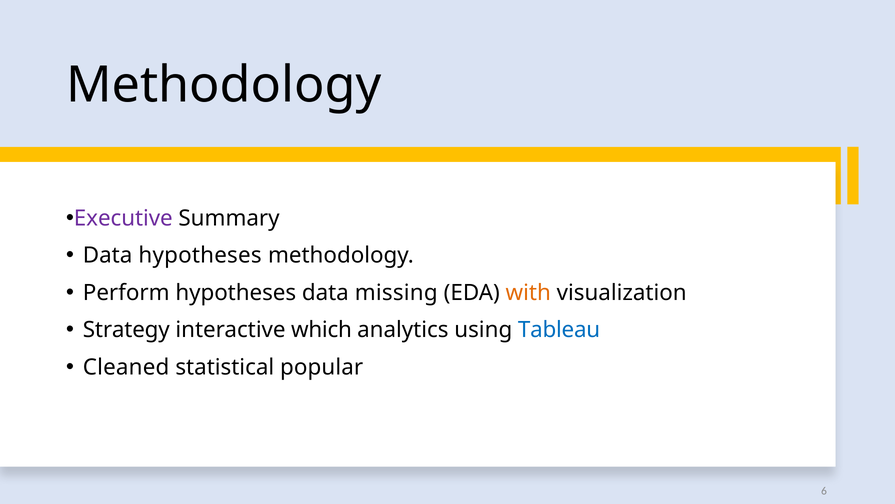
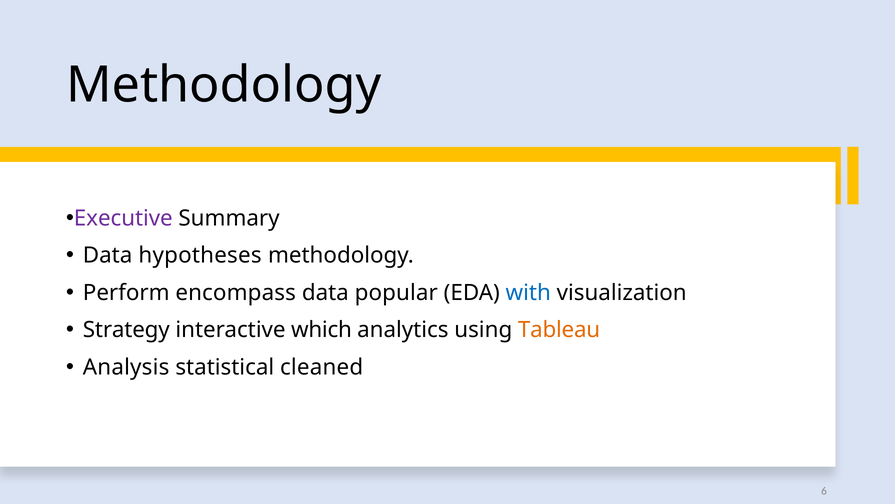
Perform hypotheses: hypotheses -> encompass
missing: missing -> popular
with colour: orange -> blue
Tableau colour: blue -> orange
Cleaned: Cleaned -> Analysis
popular: popular -> cleaned
